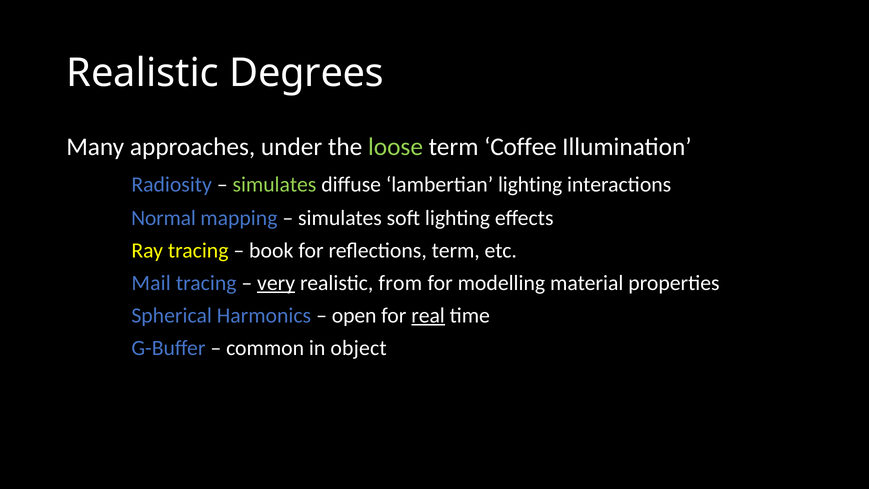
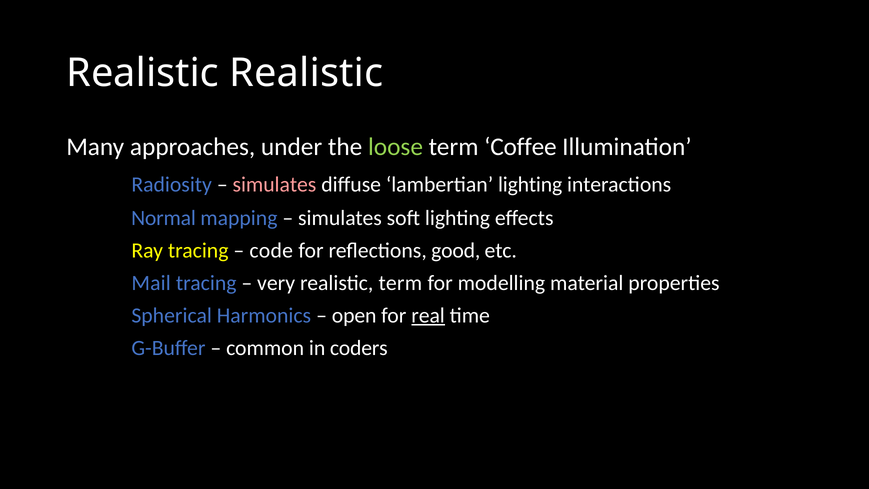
Realistic Degrees: Degrees -> Realistic
simulates at (274, 185) colour: light green -> pink
book: book -> code
reflections term: term -> good
very underline: present -> none
realistic from: from -> term
object: object -> coders
